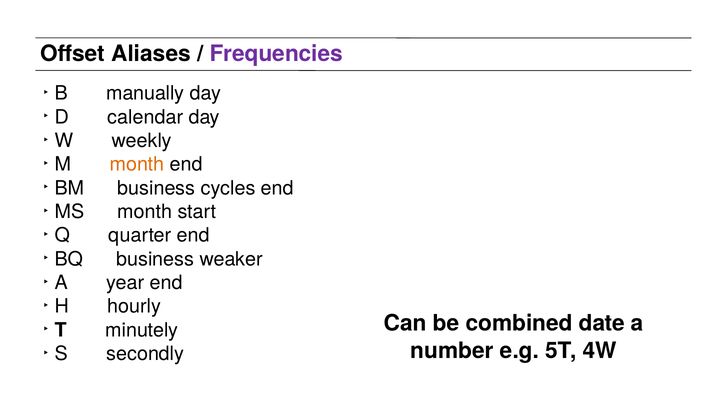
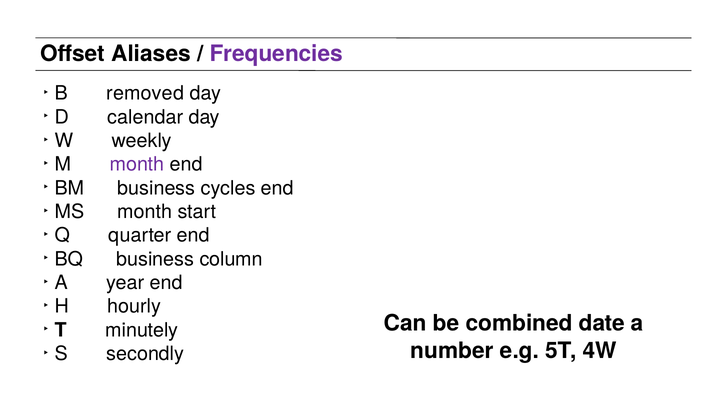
manually: manually -> removed
month at (137, 165) colour: orange -> purple
weaker: weaker -> column
